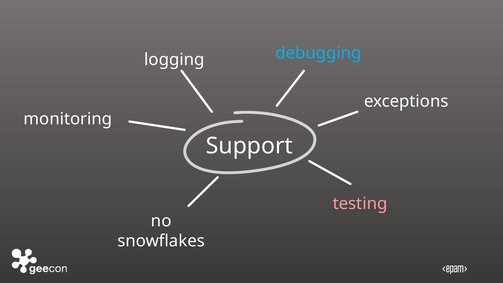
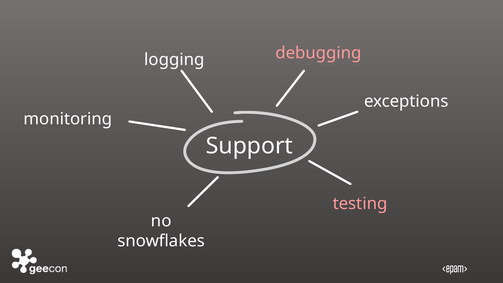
debugging colour: light blue -> pink
